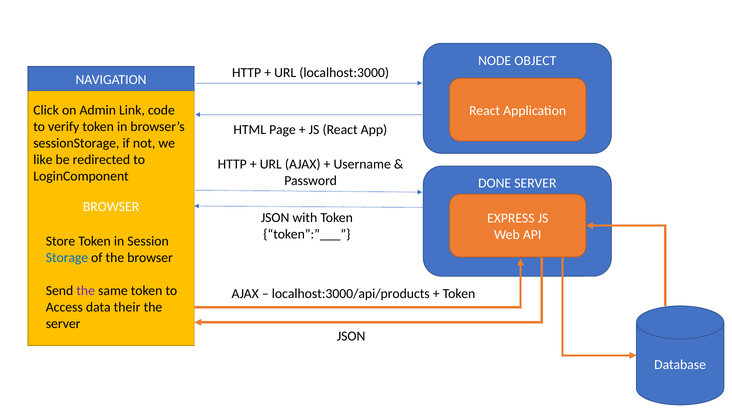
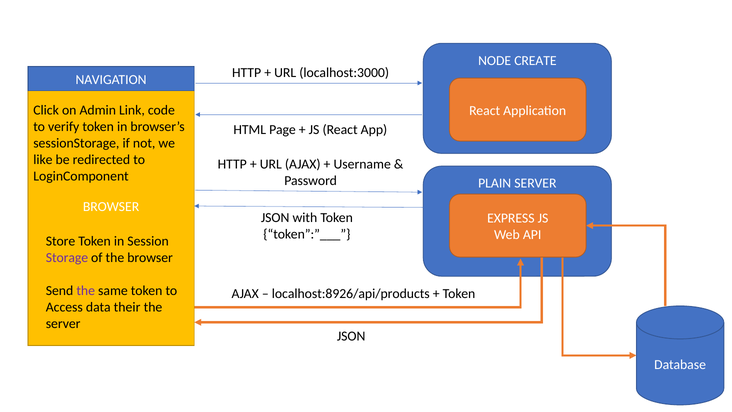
OBJECT: OBJECT -> CREATE
DONE: DONE -> PLAIN
Storage colour: blue -> purple
localhost:3000/api/products: localhost:3000/api/products -> localhost:8926/api/products
